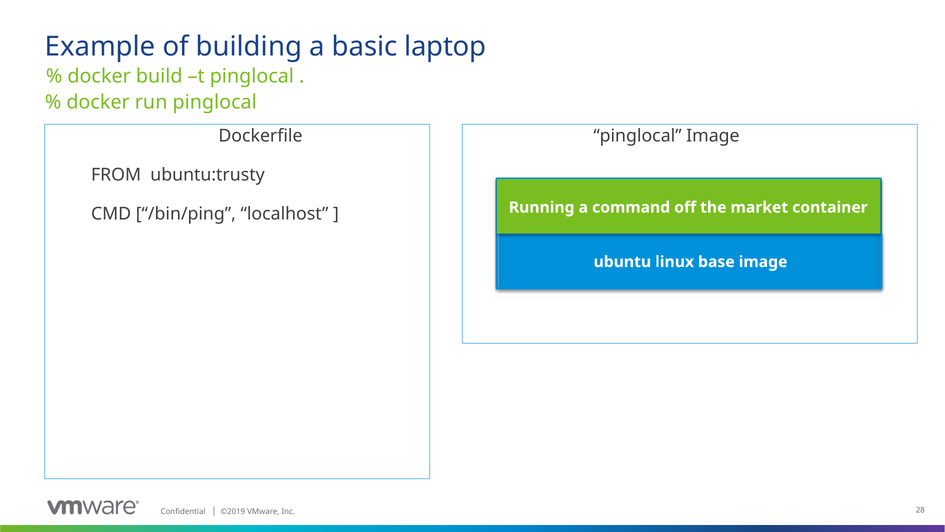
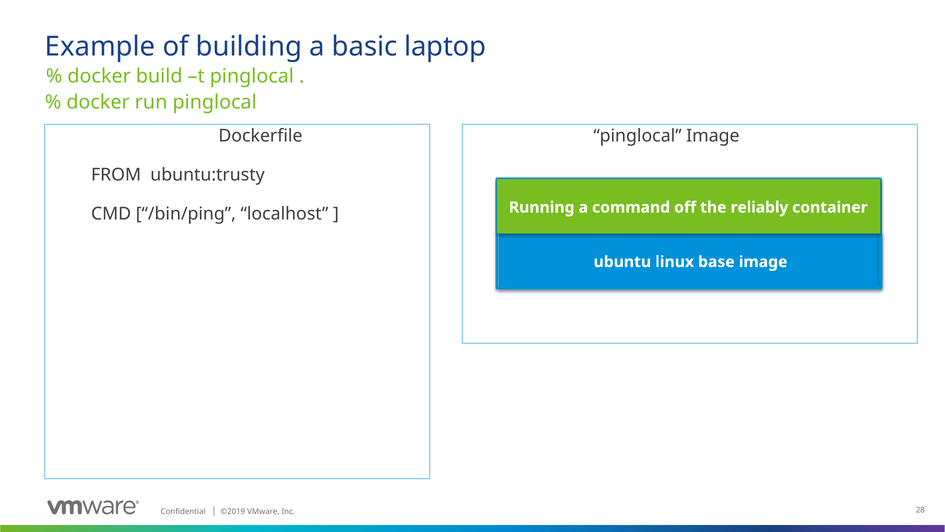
market: market -> reliably
